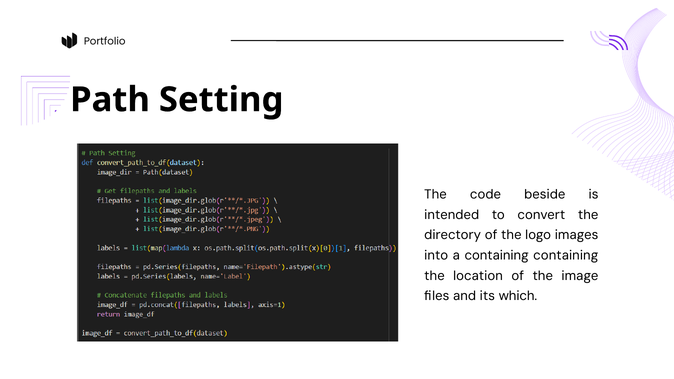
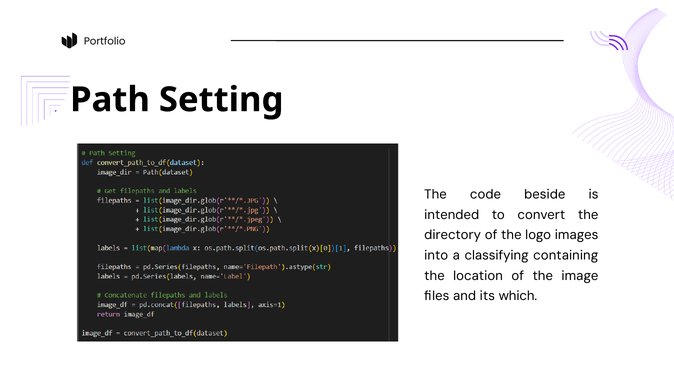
a containing: containing -> classifying
